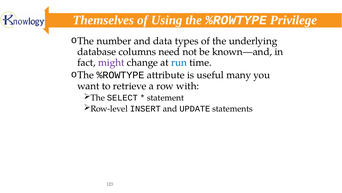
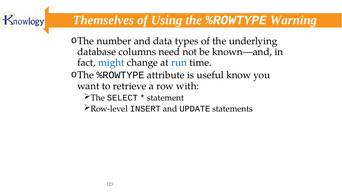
Privilege: Privilege -> Warning
might colour: purple -> blue
many: many -> know
